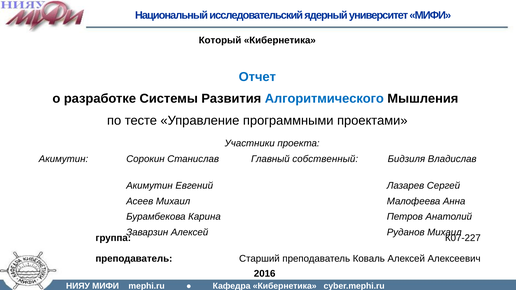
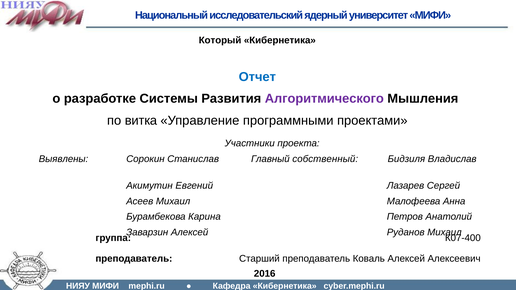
Алгоритмического colour: blue -> purple
тесте: тесте -> витка
Акимутин at (63, 159): Акимутин -> Выявлены
К07-227: К07-227 -> К07-400
